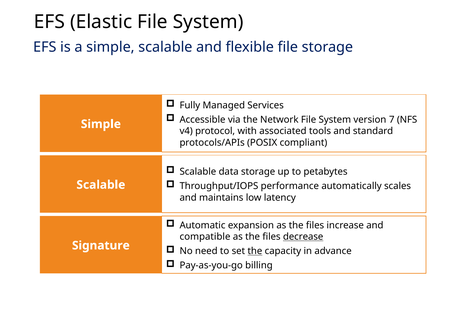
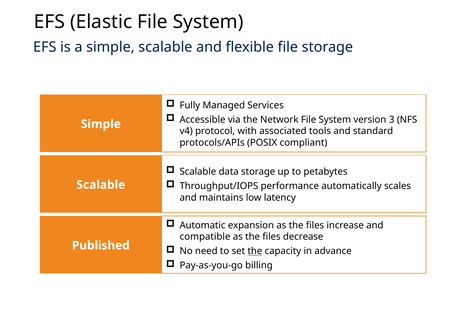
7: 7 -> 3
decrease underline: present -> none
Signature: Signature -> Published
